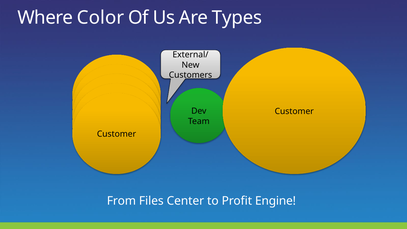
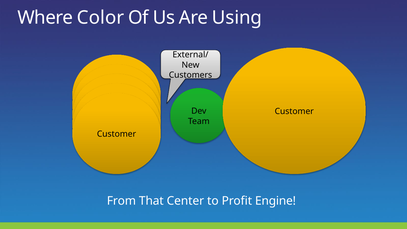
Types: Types -> Using
Files: Files -> That
